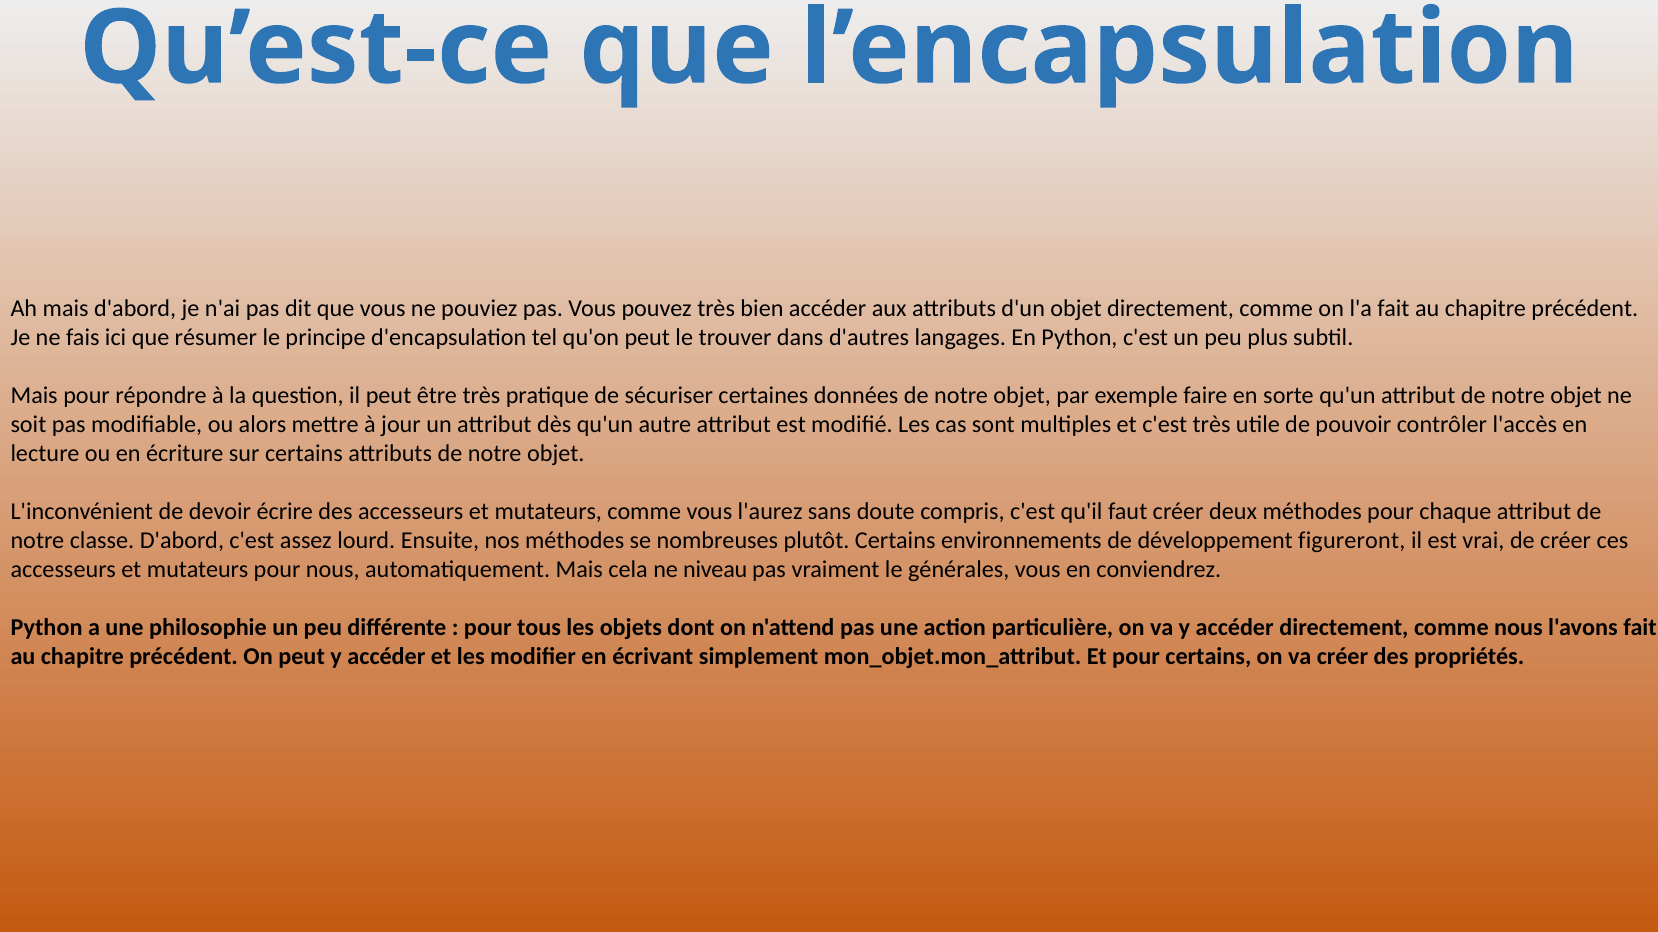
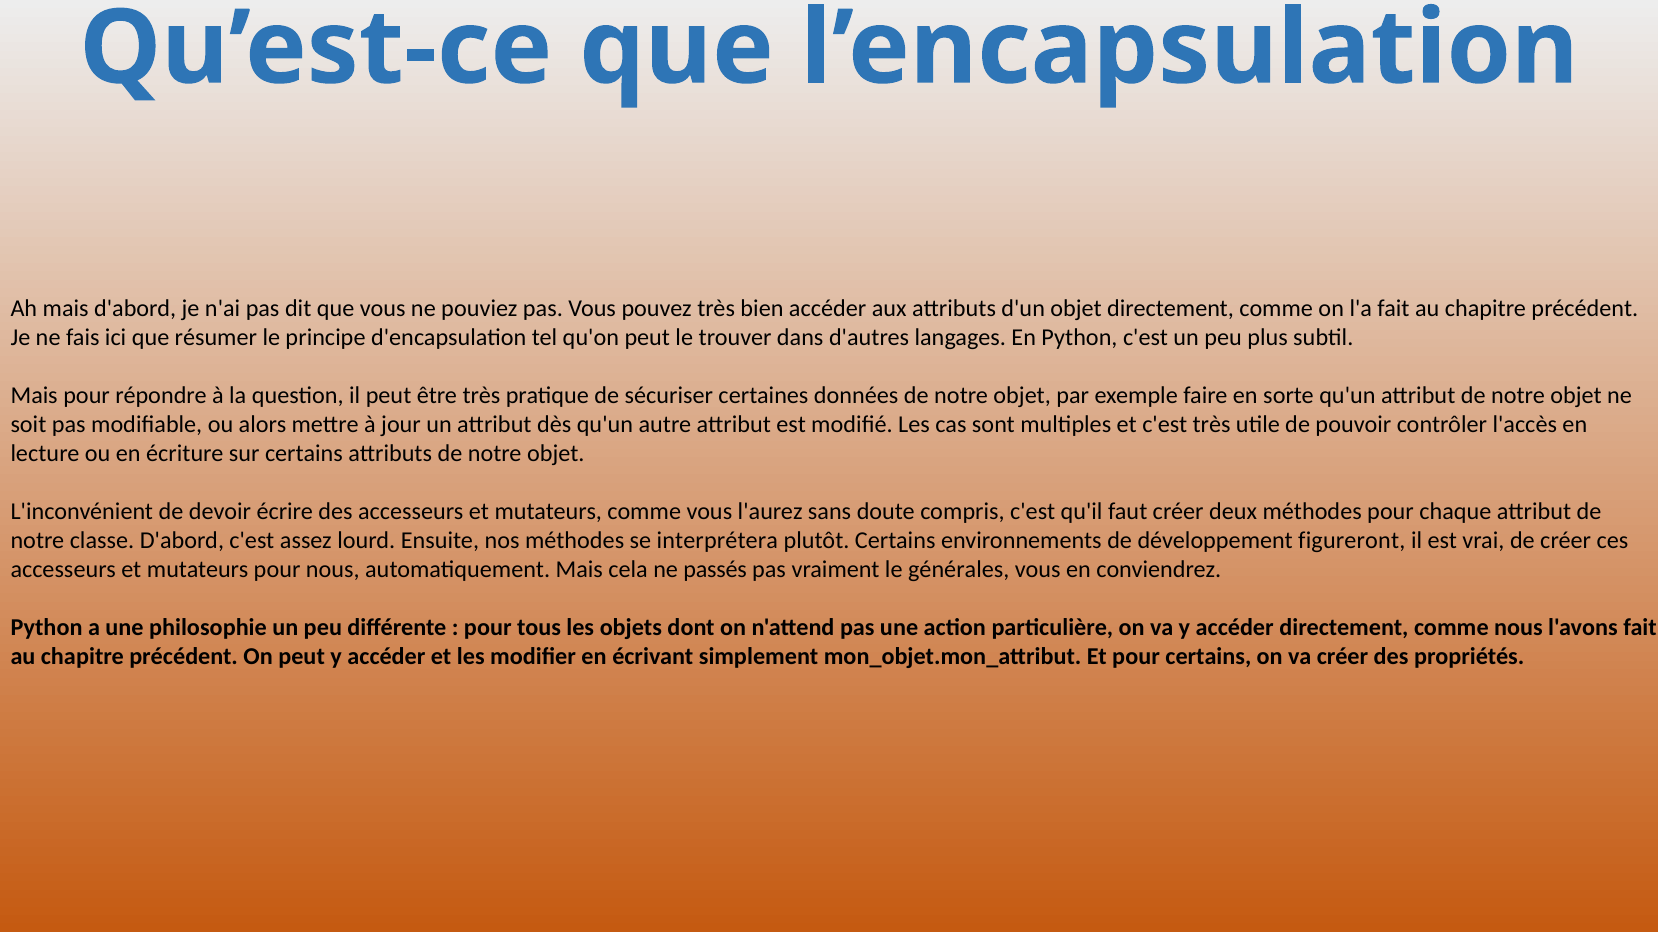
nombreuses: nombreuses -> interprétera
niveau: niveau -> passés
